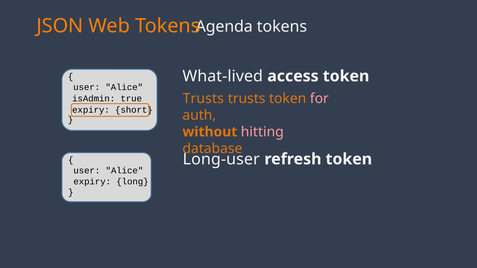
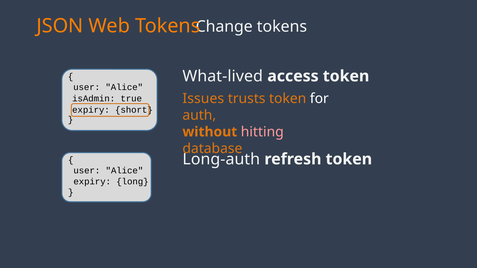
Agenda: Agenda -> Change
Trusts at (203, 99): Trusts -> Issues
for colour: pink -> white
Long-user: Long-user -> Long-auth
